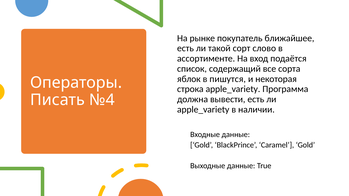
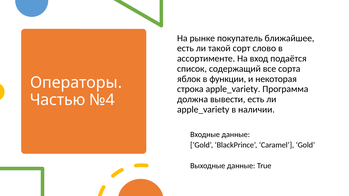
пишутся: пишутся -> функции
Писать: Писать -> Частью
